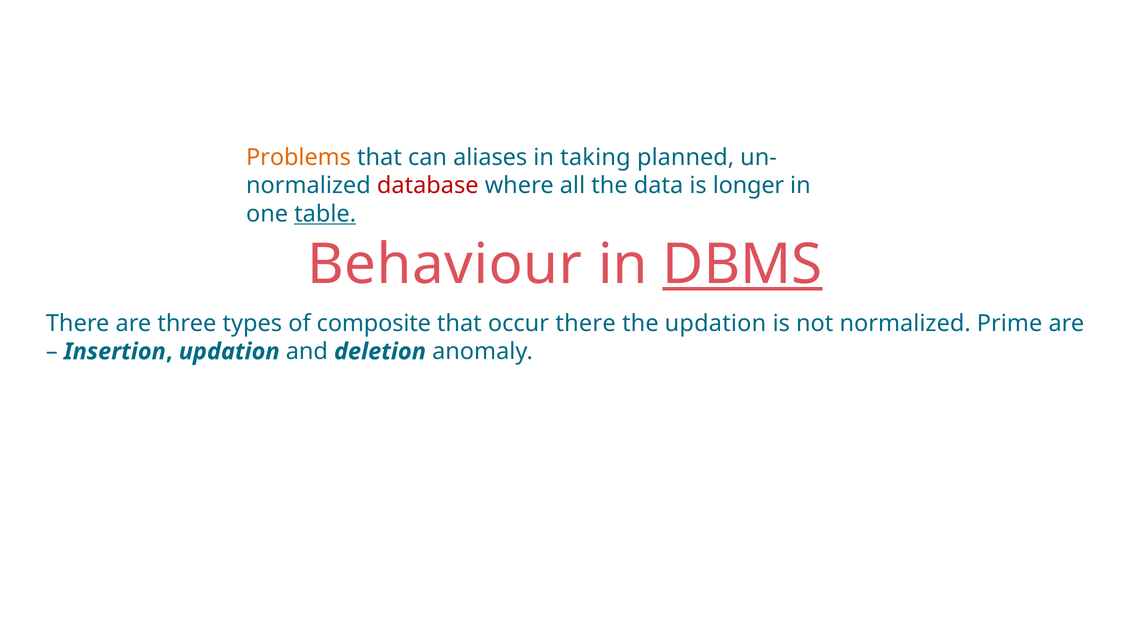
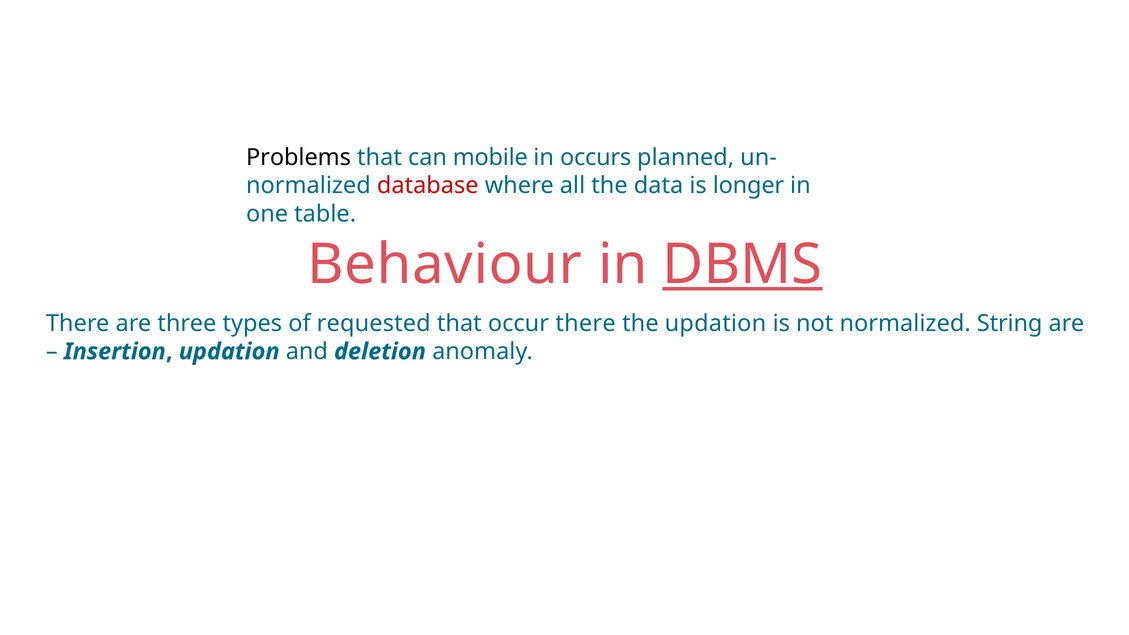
Problems colour: orange -> black
aliases: aliases -> mobile
taking: taking -> occurs
table underline: present -> none
composite: composite -> requested
Prime: Prime -> String
